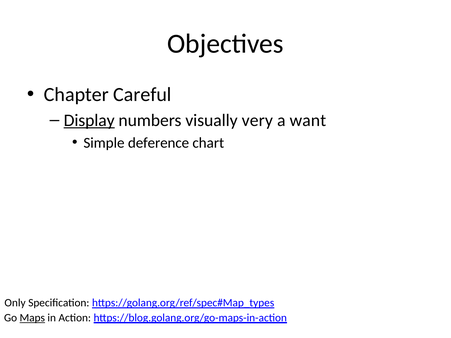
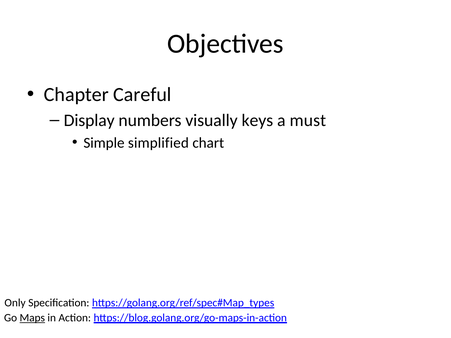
Display underline: present -> none
very: very -> keys
want: want -> must
deference: deference -> simplified
